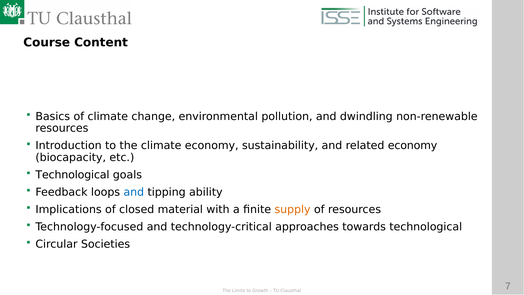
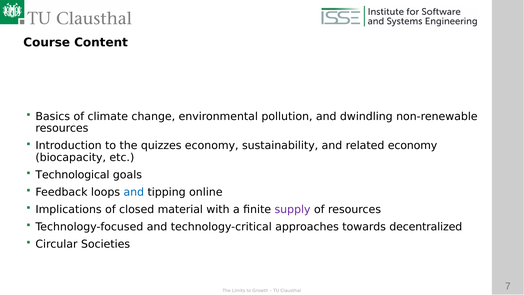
the climate: climate -> quizzes
ability: ability -> online
supply colour: orange -> purple
towards technological: technological -> decentralized
